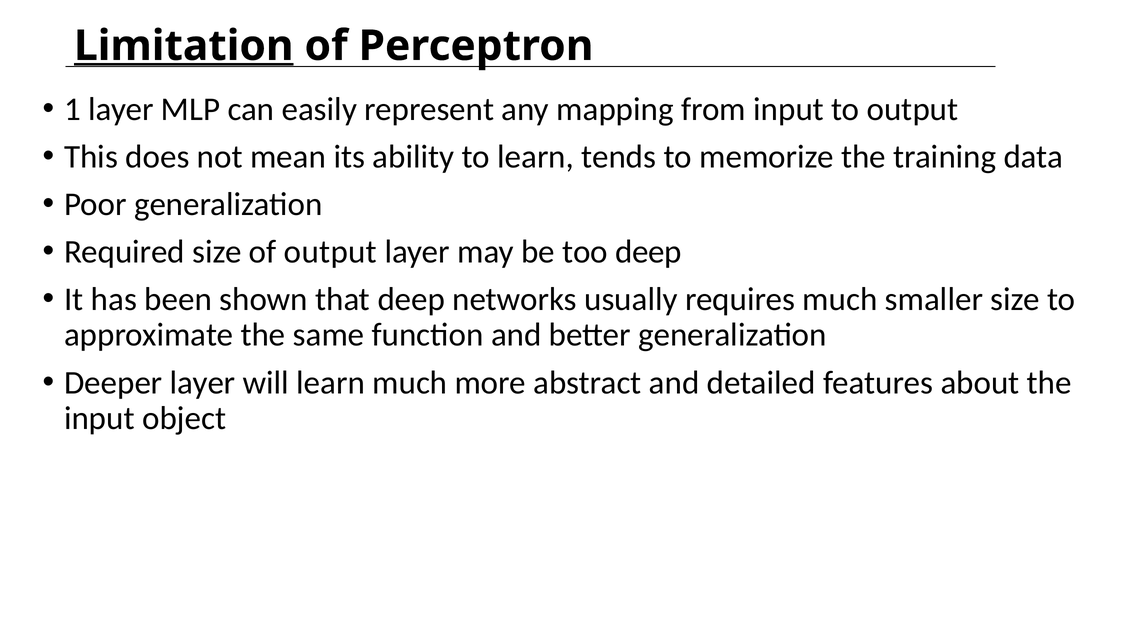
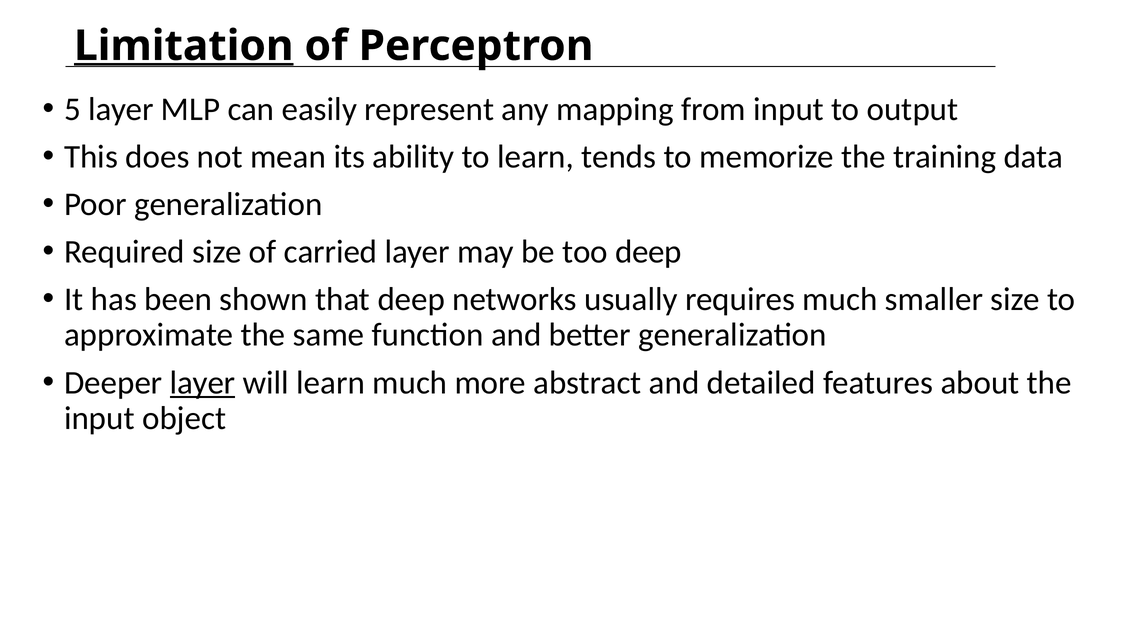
1: 1 -> 5
of output: output -> carried
layer at (203, 382) underline: none -> present
